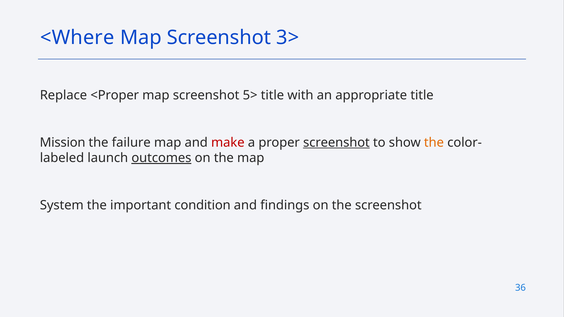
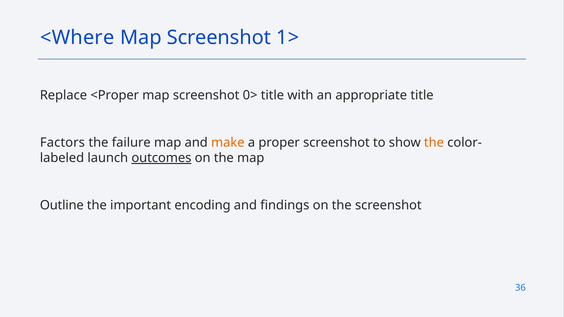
3>: 3> -> 1>
5>: 5> -> 0>
Mission: Mission -> Factors
make colour: red -> orange
screenshot at (336, 143) underline: present -> none
System: System -> Outline
condition: condition -> encoding
